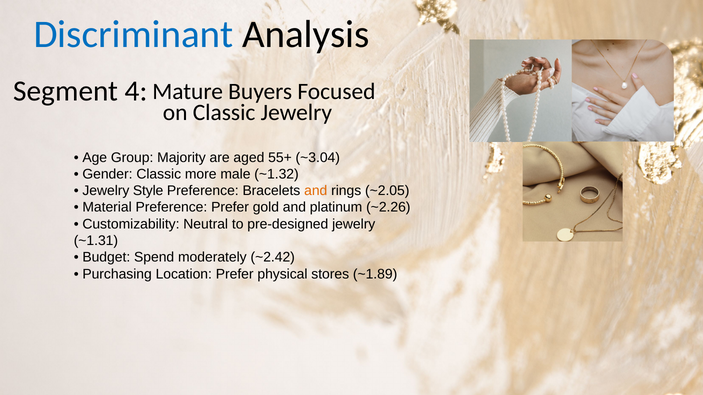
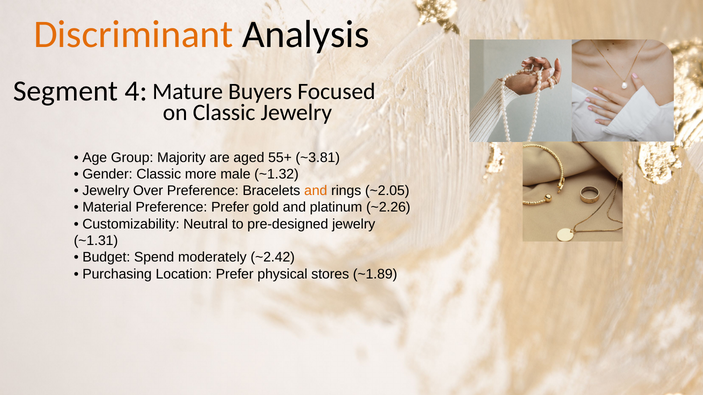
Discriminant colour: blue -> orange
~3.04: ~3.04 -> ~3.81
Style: Style -> Over
